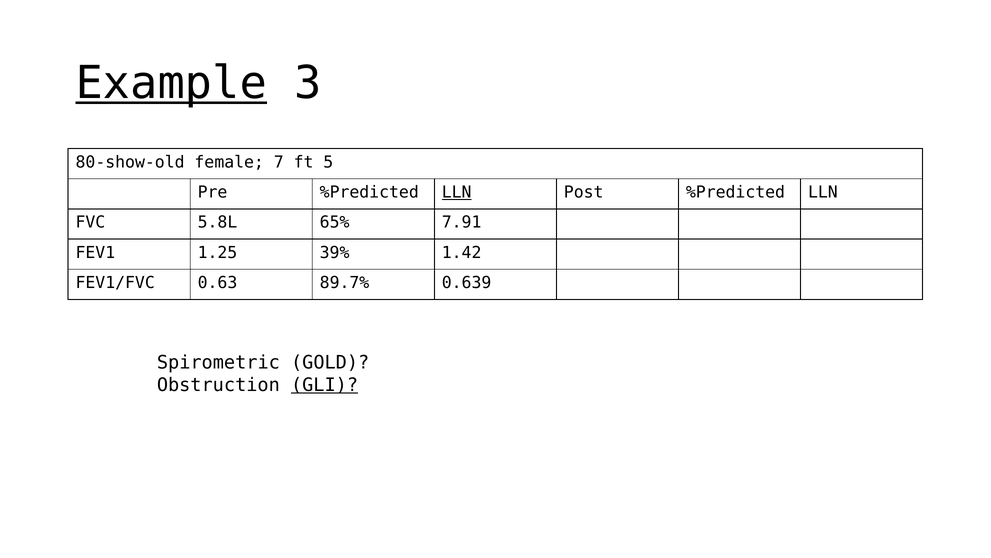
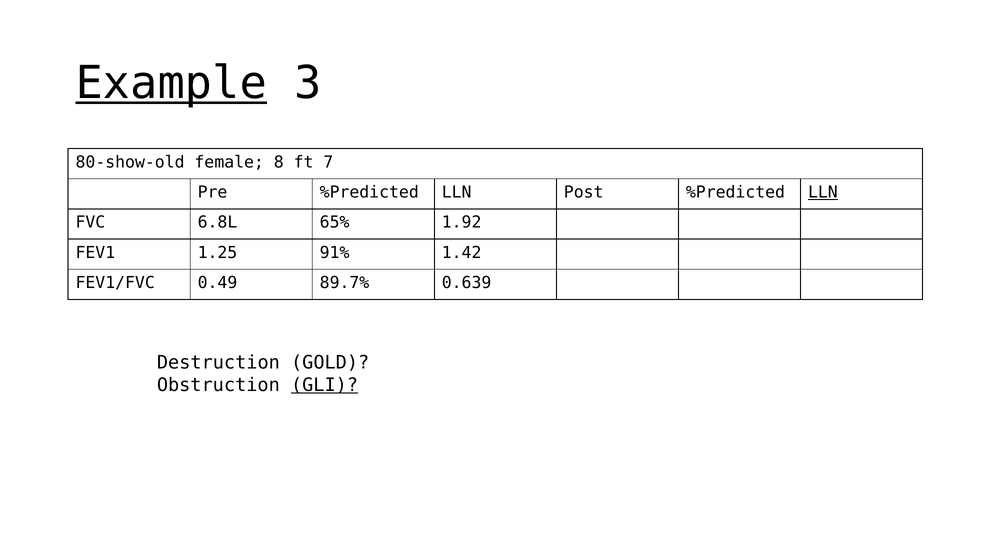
7: 7 -> 8
5: 5 -> 7
LLN at (457, 192) underline: present -> none
LLN at (823, 192) underline: none -> present
5.8L: 5.8L -> 6.8L
7.91: 7.91 -> 1.92
39%: 39% -> 91%
0.63: 0.63 -> 0.49
Spirometric: Spirometric -> Destruction
